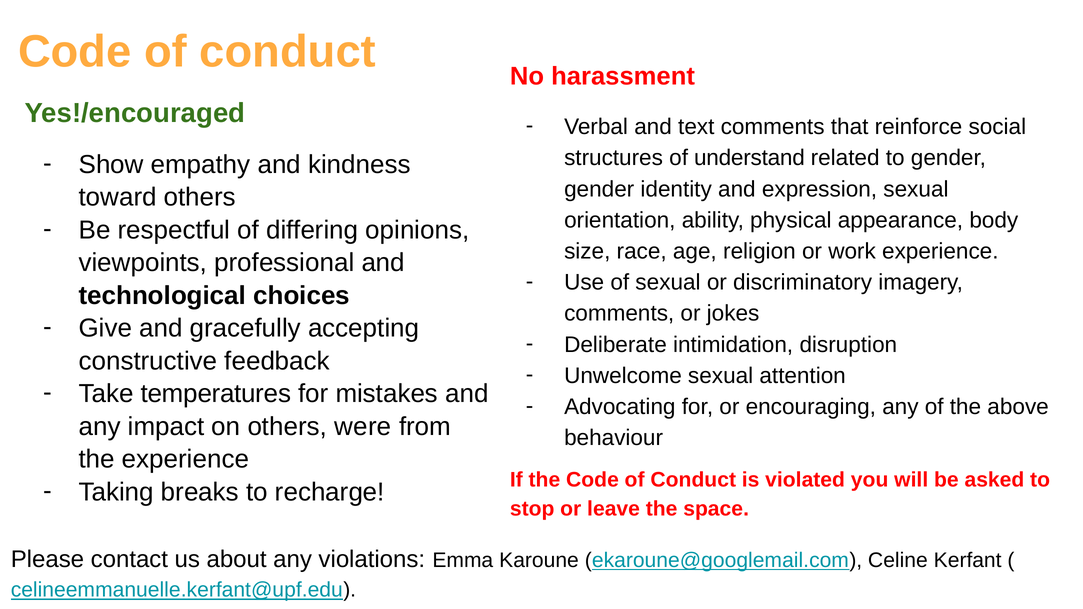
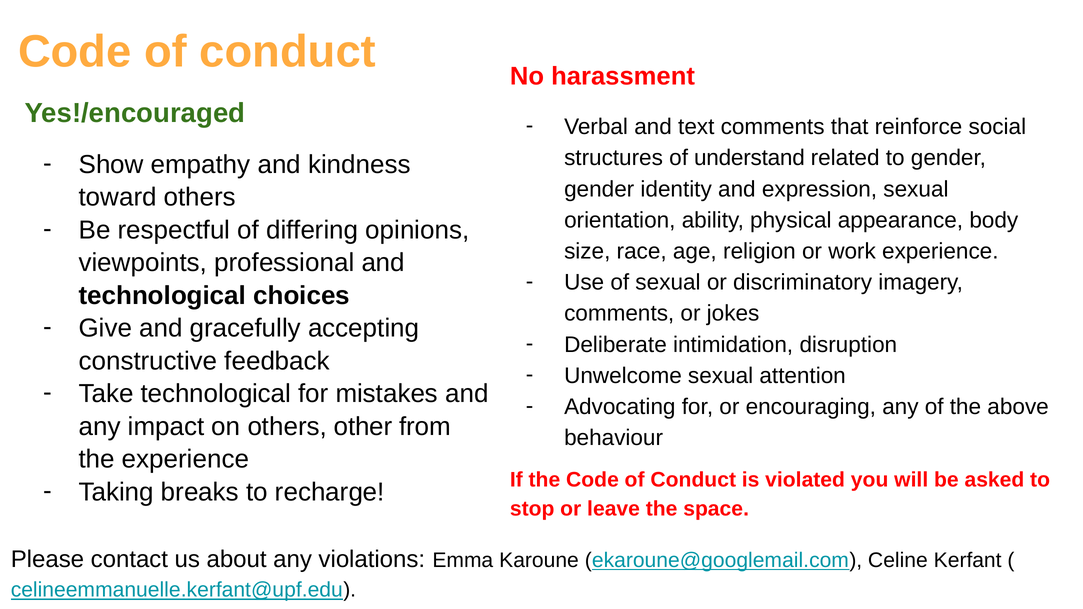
Take temperatures: temperatures -> technological
were: were -> other
